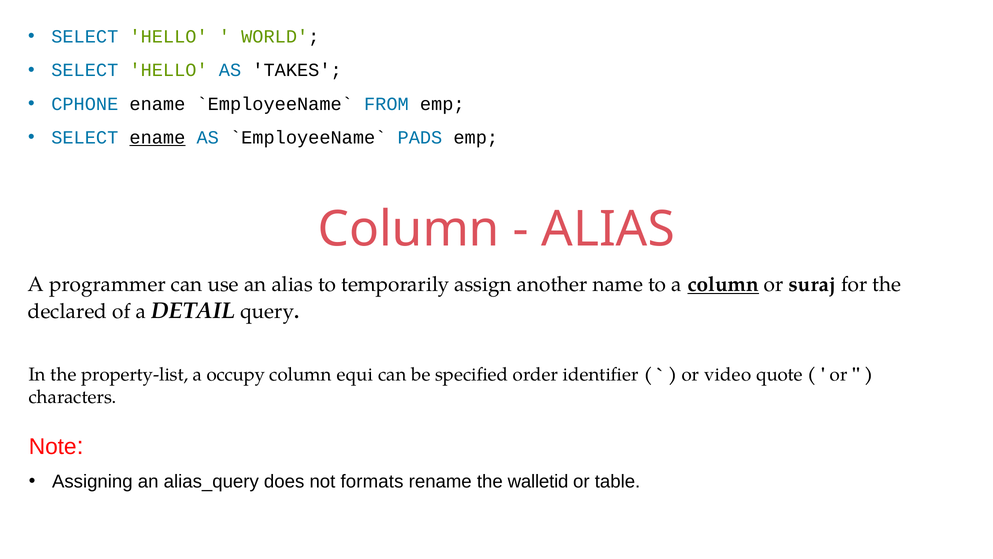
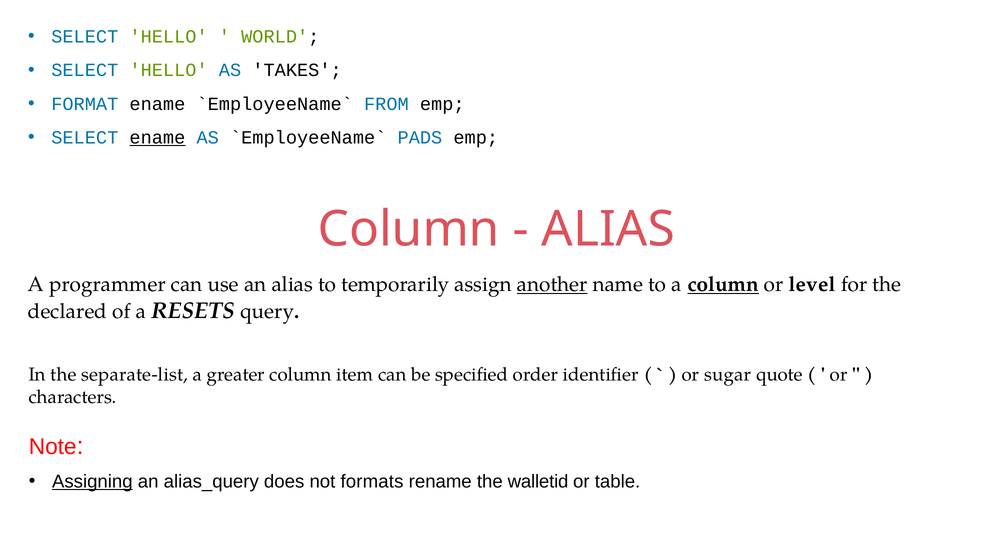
CPHONE: CPHONE -> FORMAT
another underline: none -> present
suraj: suraj -> level
DETAIL: DETAIL -> RESETS
property-list: property-list -> separate-list
occupy: occupy -> greater
equi: equi -> item
video: video -> sugar
Assigning underline: none -> present
